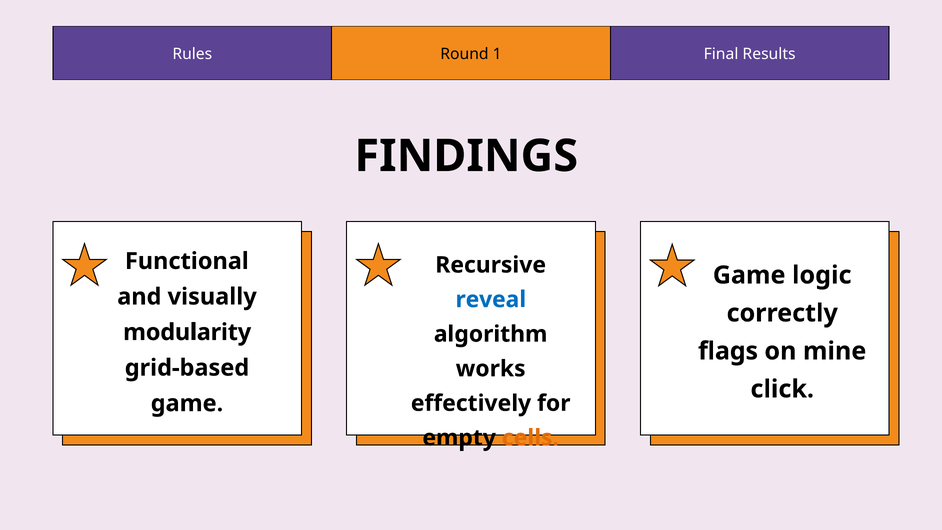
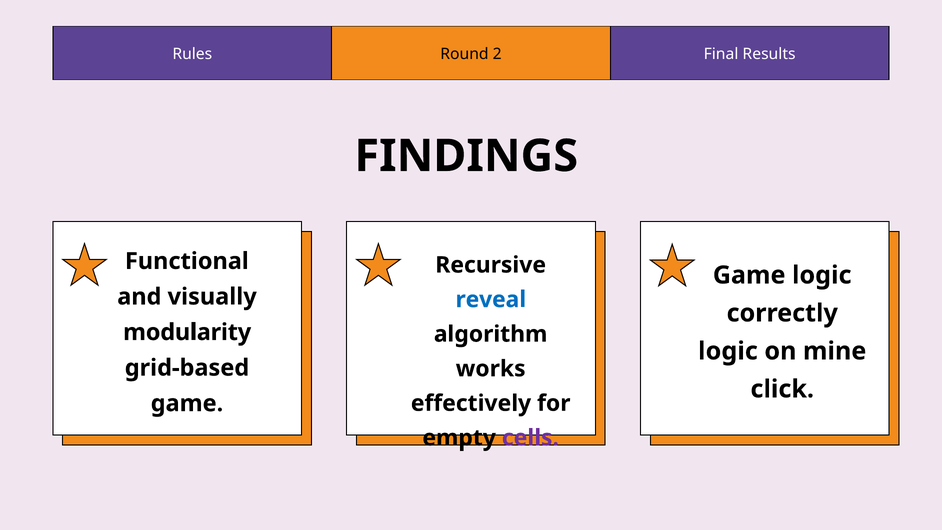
1: 1 -> 2
flags at (728, 351): flags -> logic
cells colour: orange -> purple
